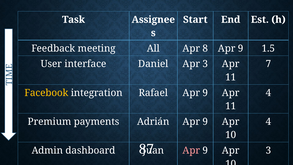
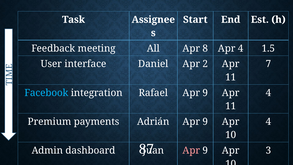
8 Apr 9: 9 -> 4
Apr 3: 3 -> 2
Facebook colour: yellow -> light blue
